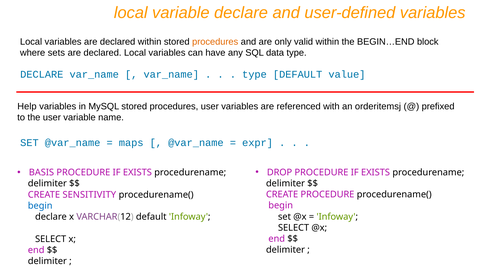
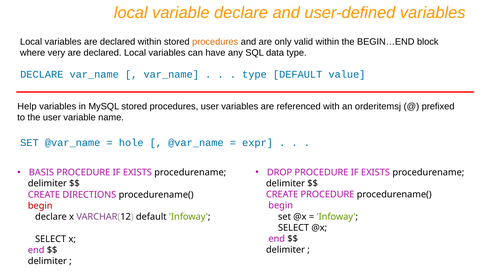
sets: sets -> very
maps: maps -> hole
SENSITIVITY: SENSITIVITY -> DIRECTIONS
begin at (40, 206) colour: blue -> red
